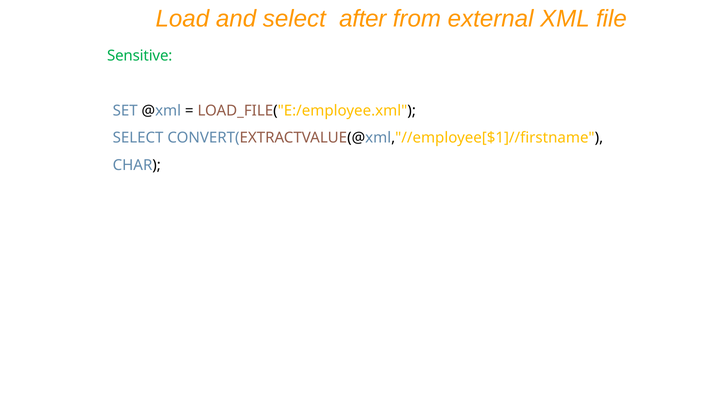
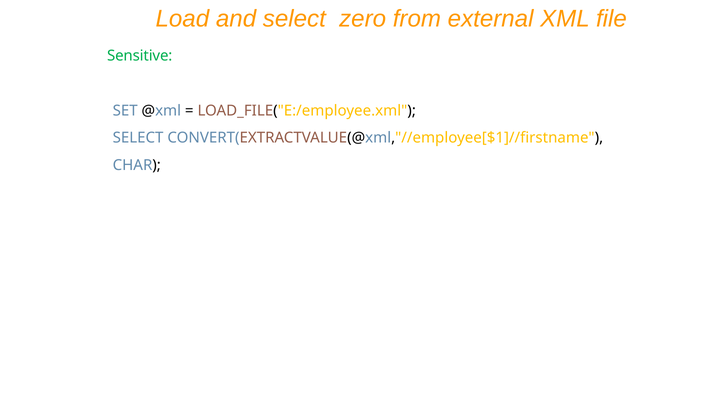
after: after -> zero
